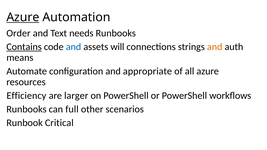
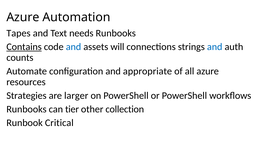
Azure at (23, 17) underline: present -> none
Order: Order -> Tapes
and at (215, 47) colour: orange -> blue
means: means -> counts
Efficiency: Efficiency -> Strategies
full: full -> tier
scenarios: scenarios -> collection
